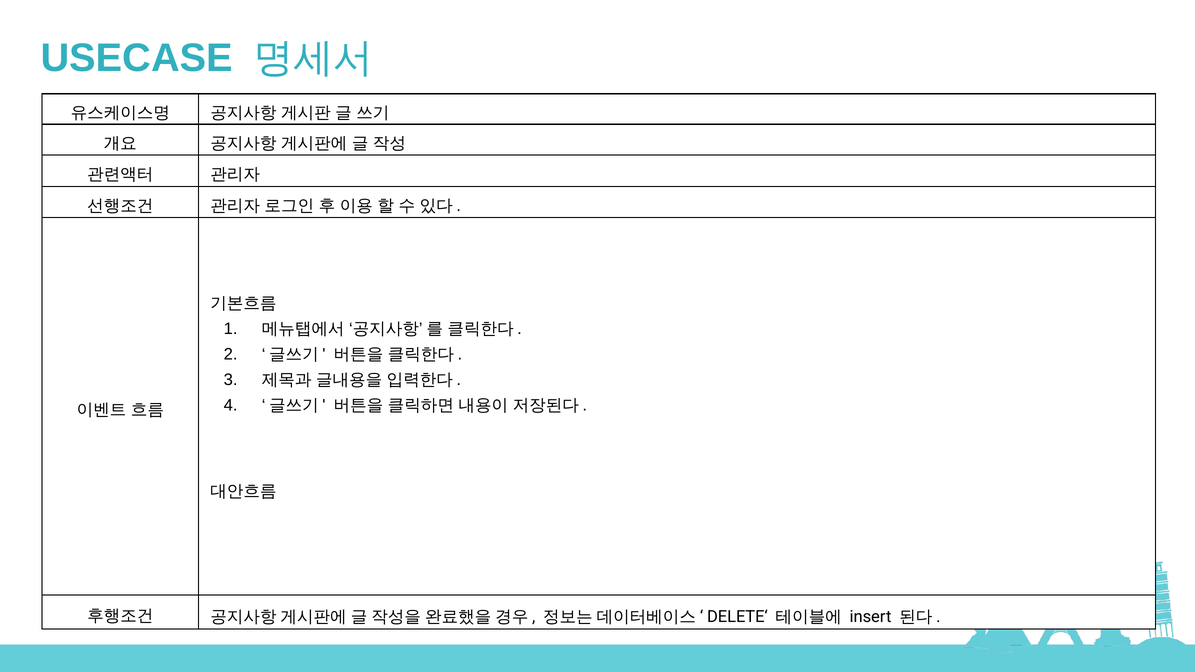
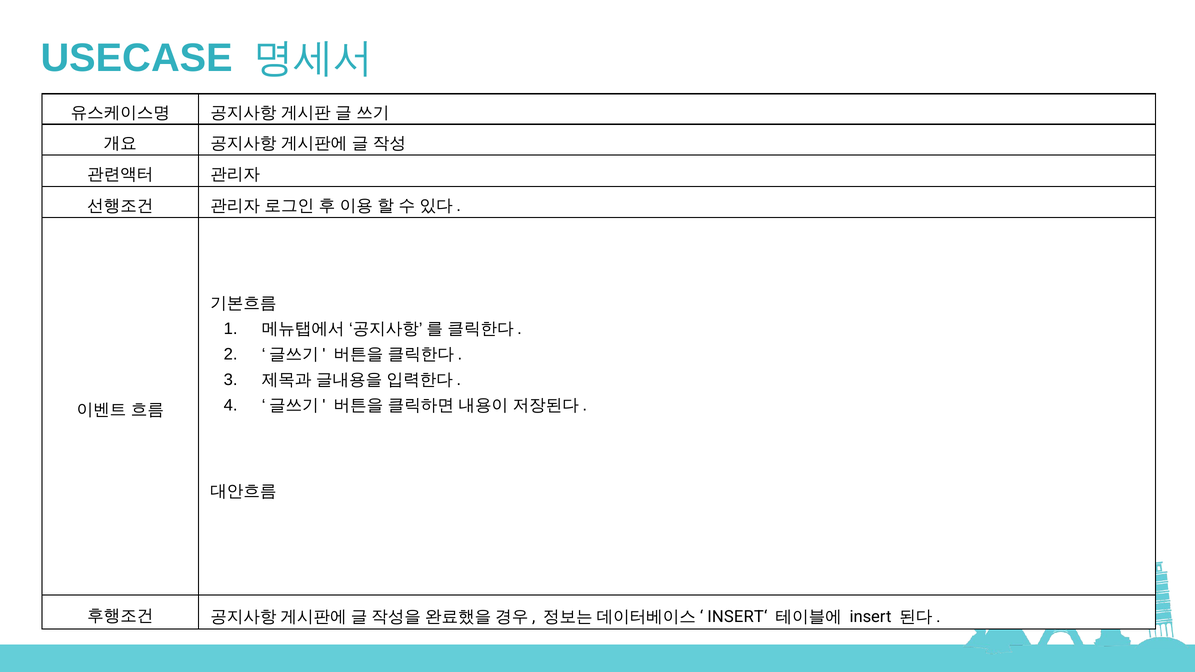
DELETE‘: DELETE‘ -> INSERT‘
